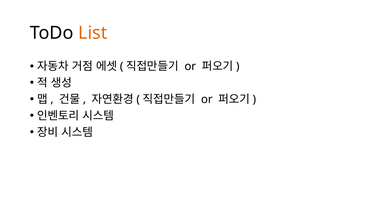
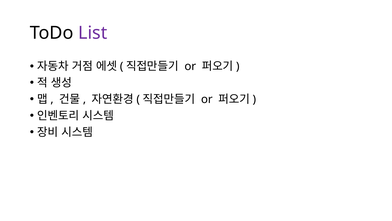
List colour: orange -> purple
